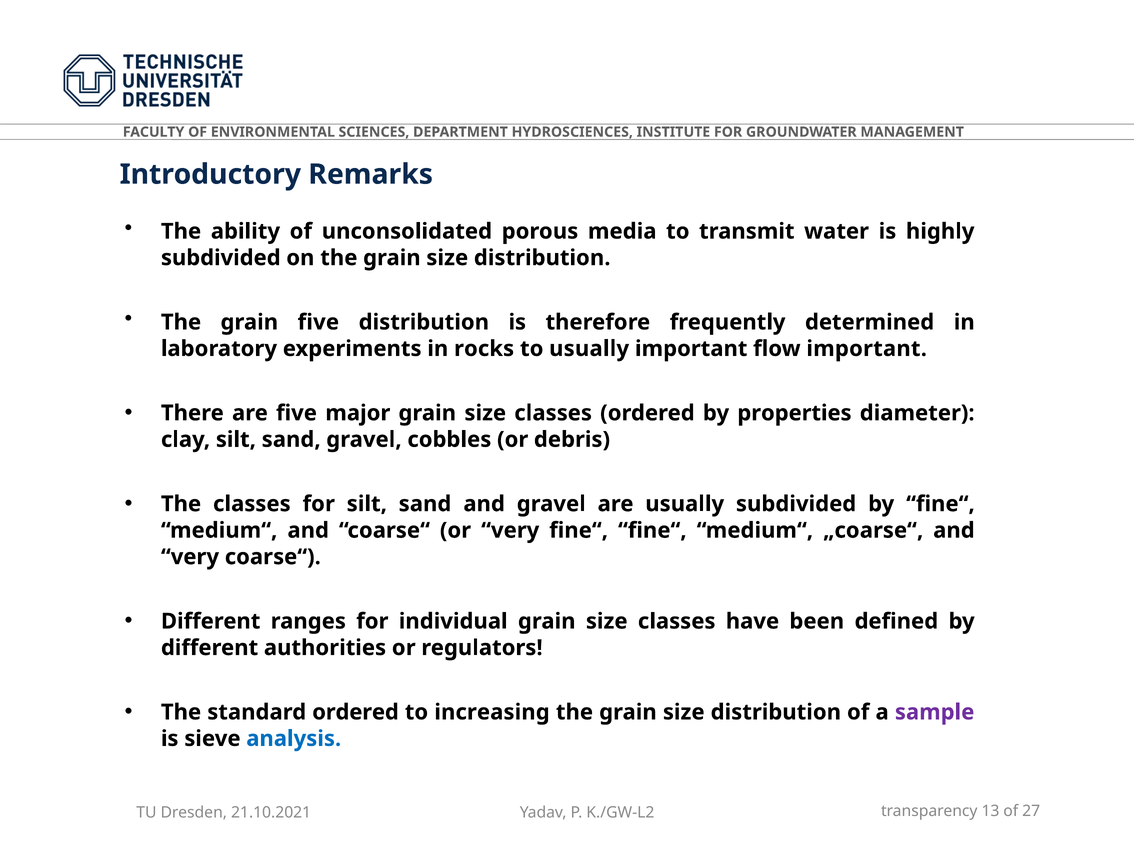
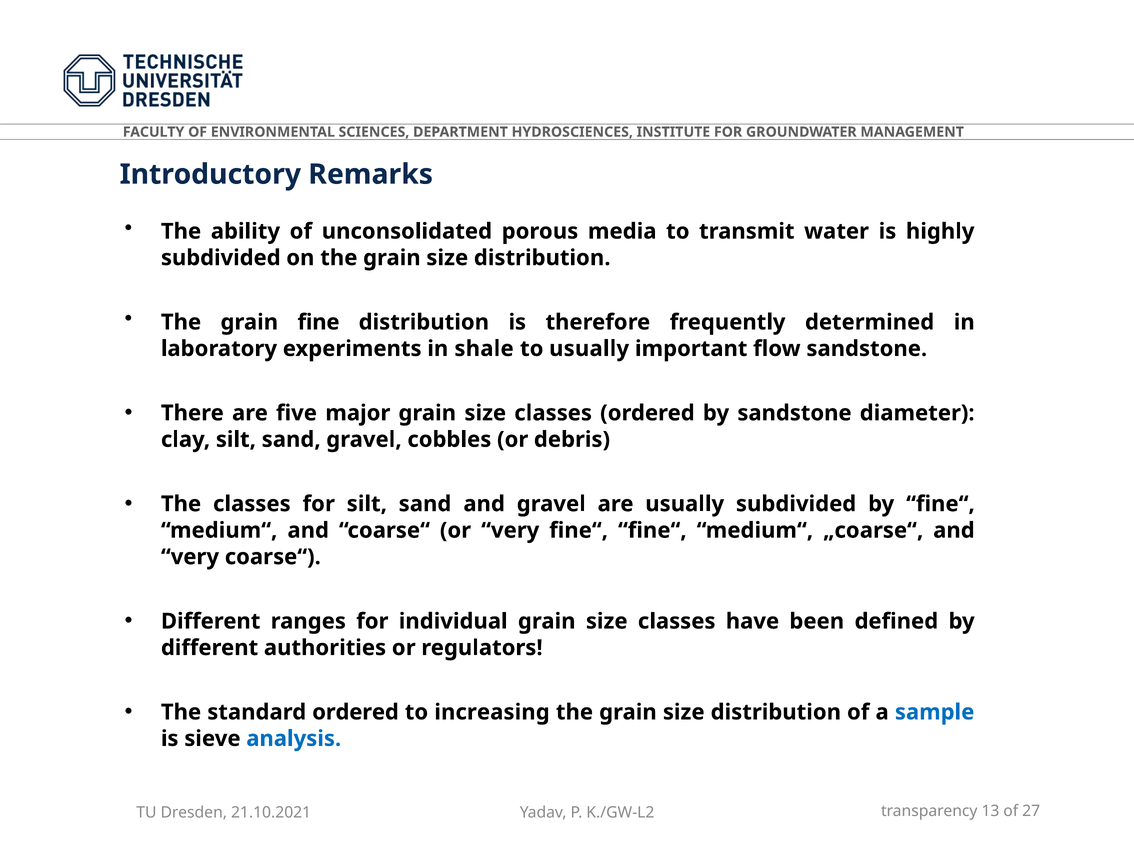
grain five: five -> fine
rocks: rocks -> shale
flow important: important -> sandstone
by properties: properties -> sandstone
sample colour: purple -> blue
